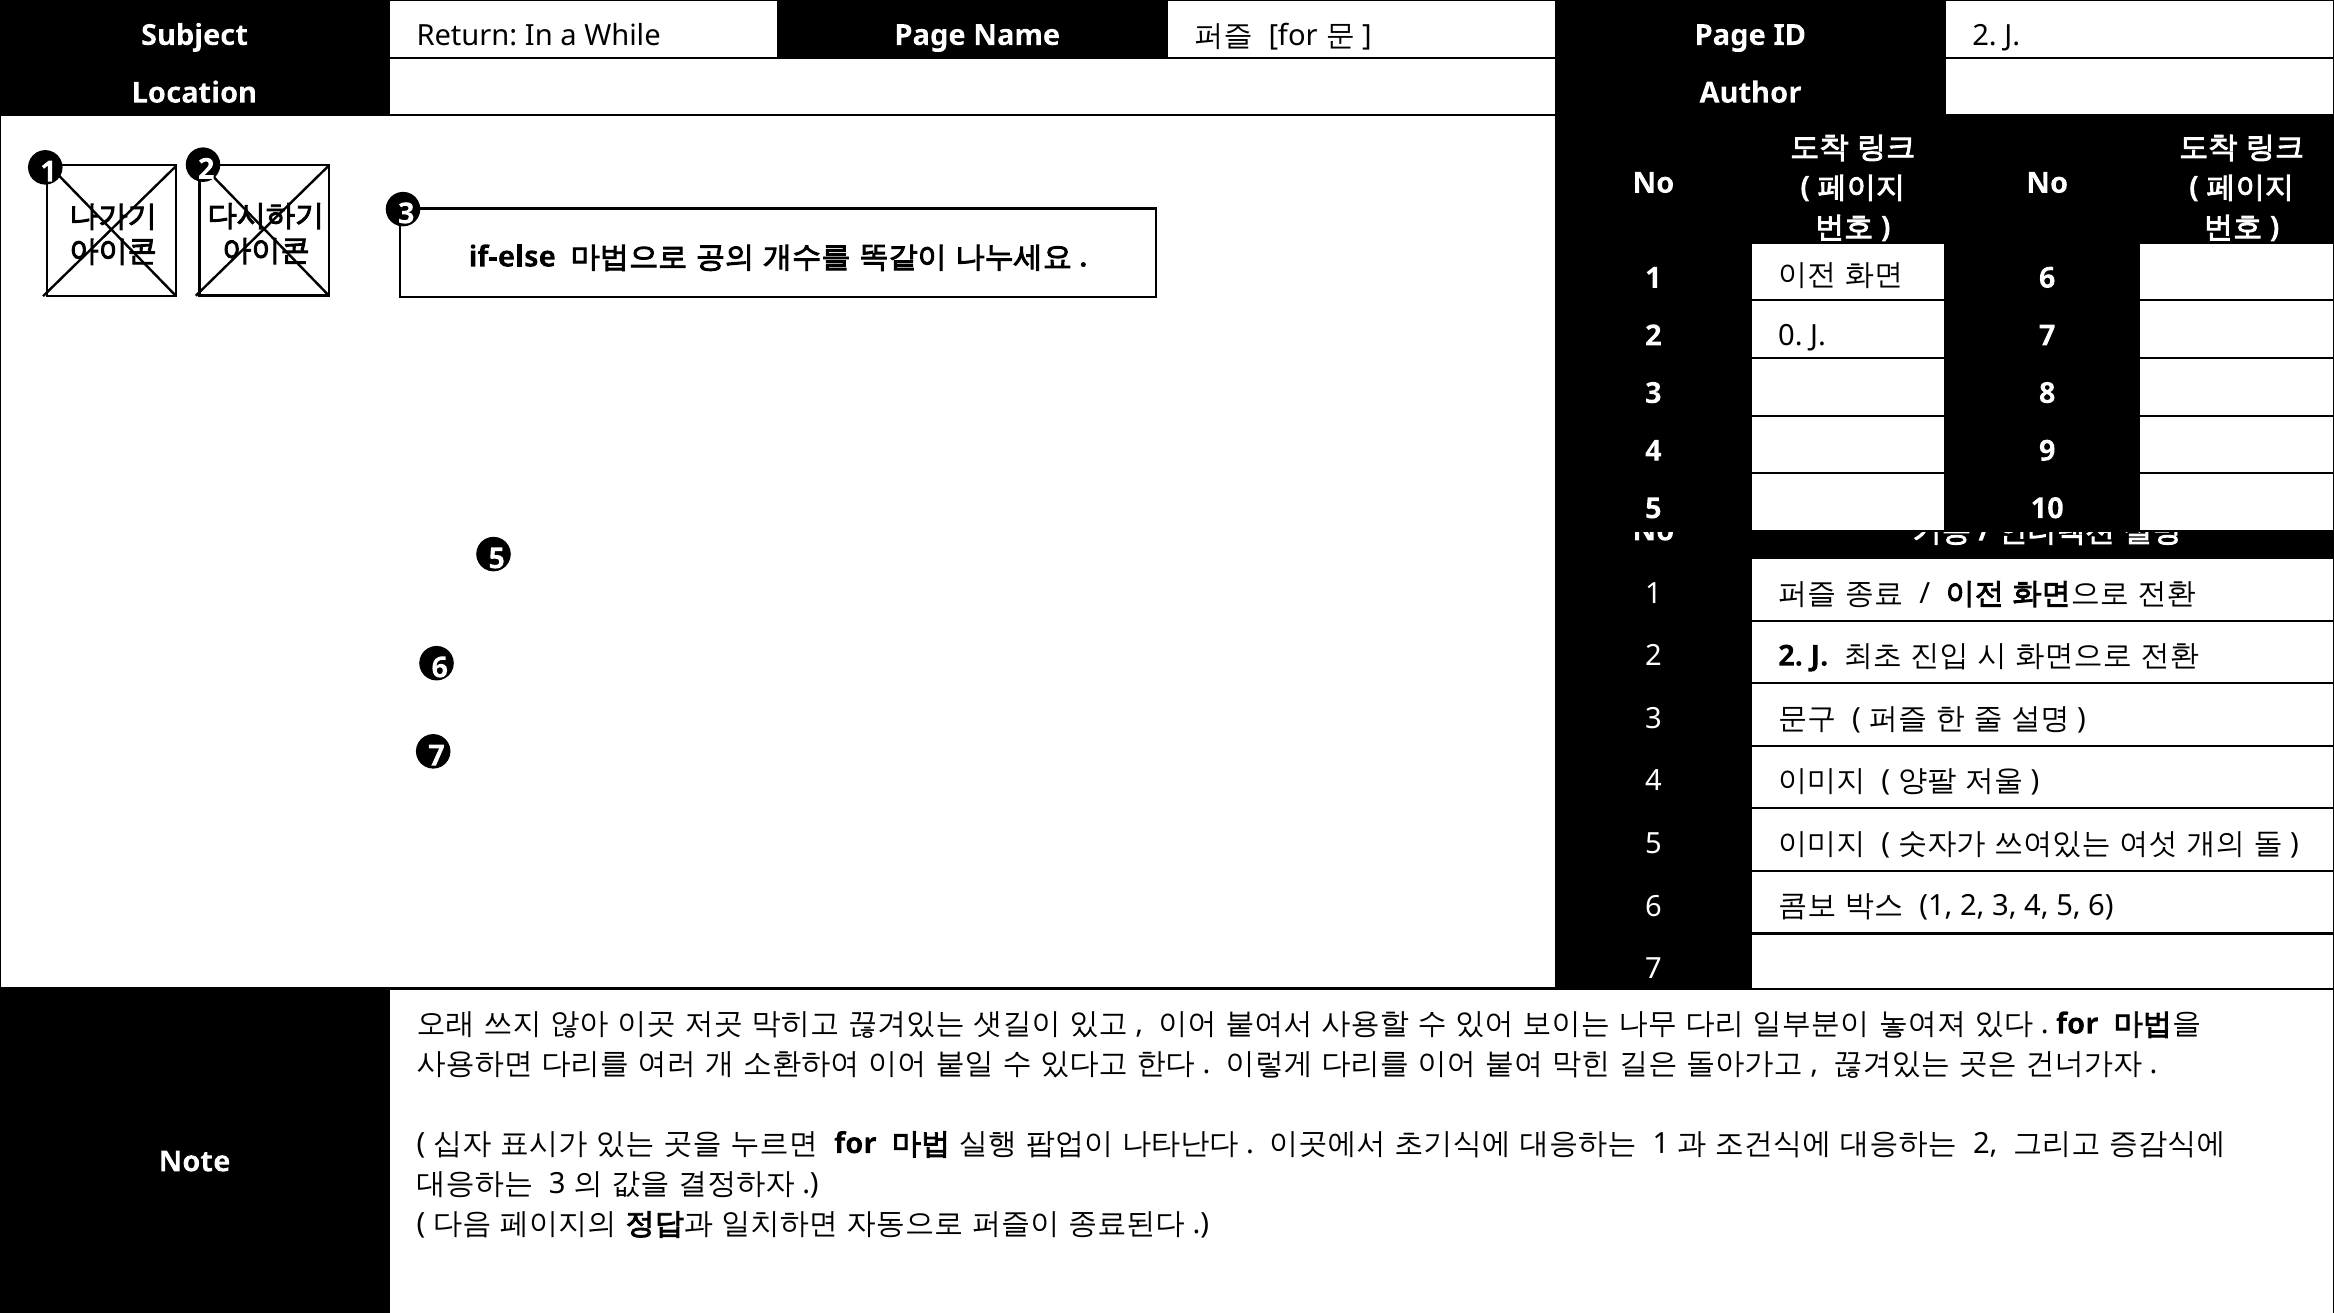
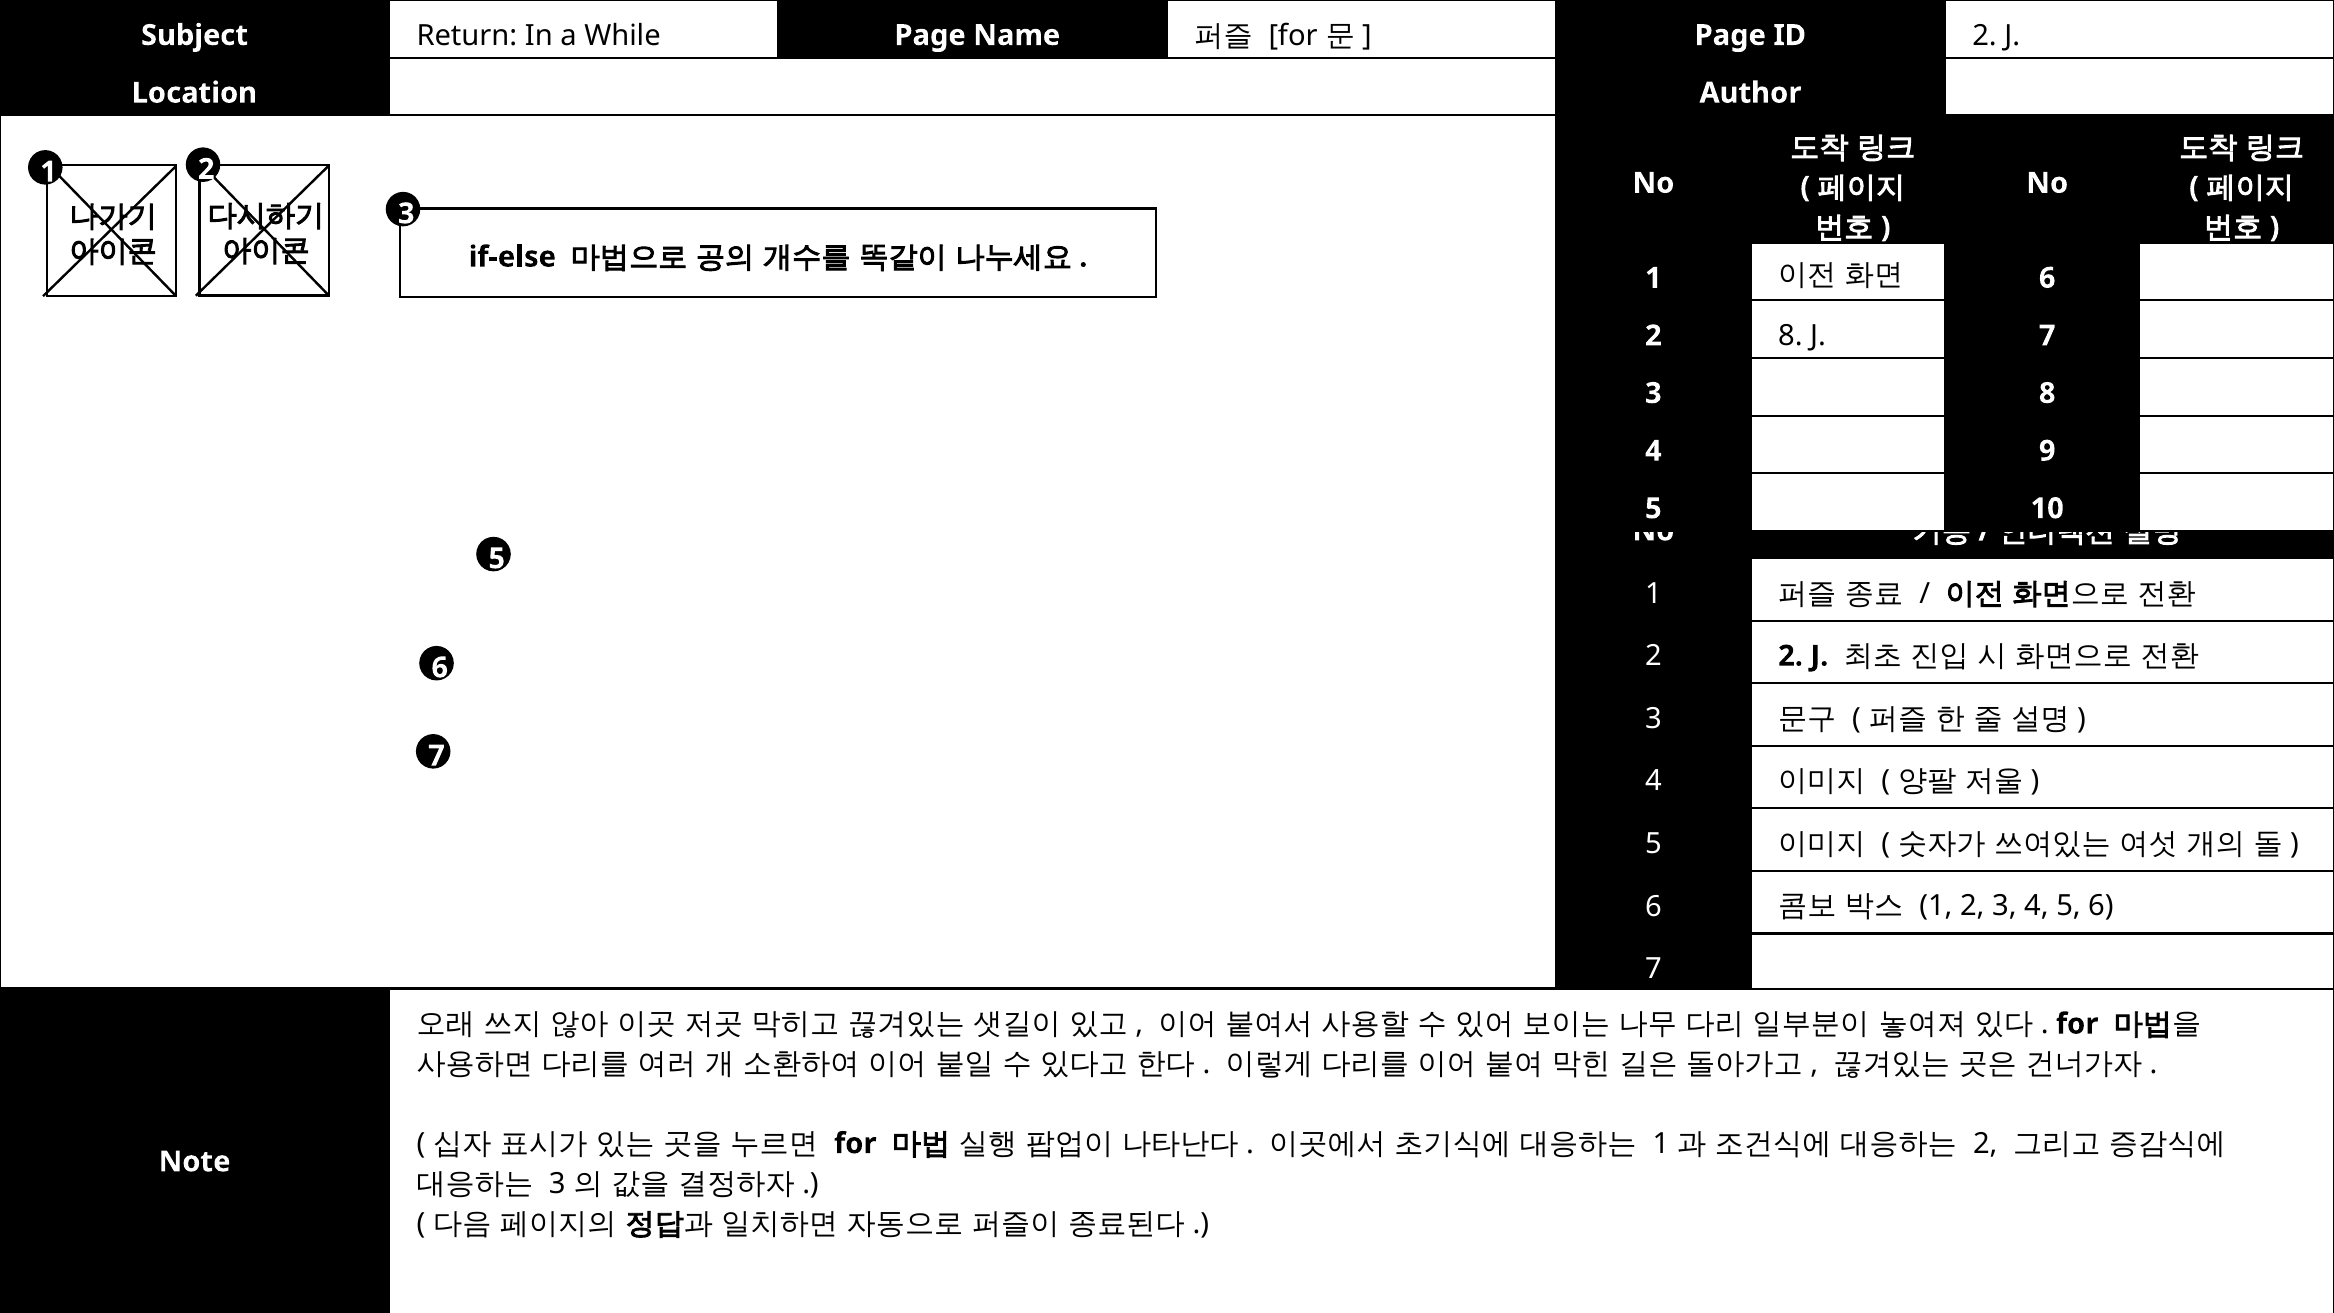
2 0: 0 -> 8
